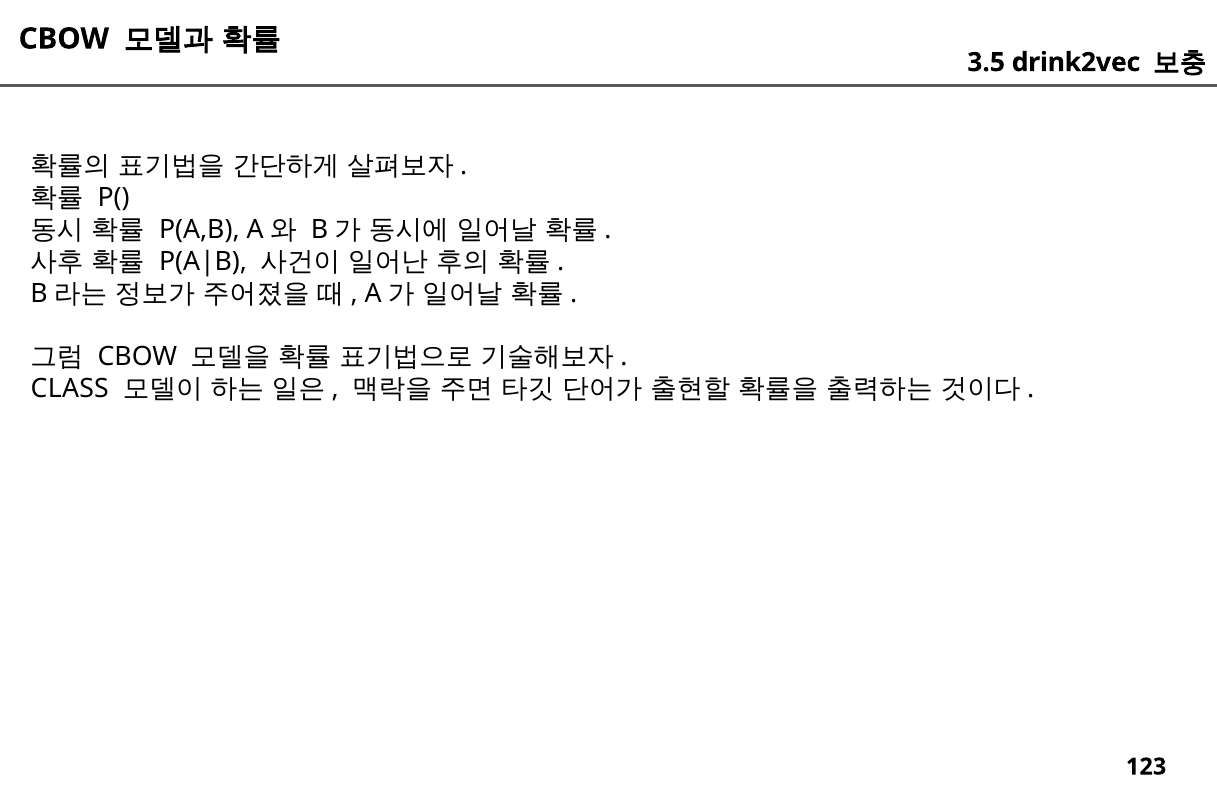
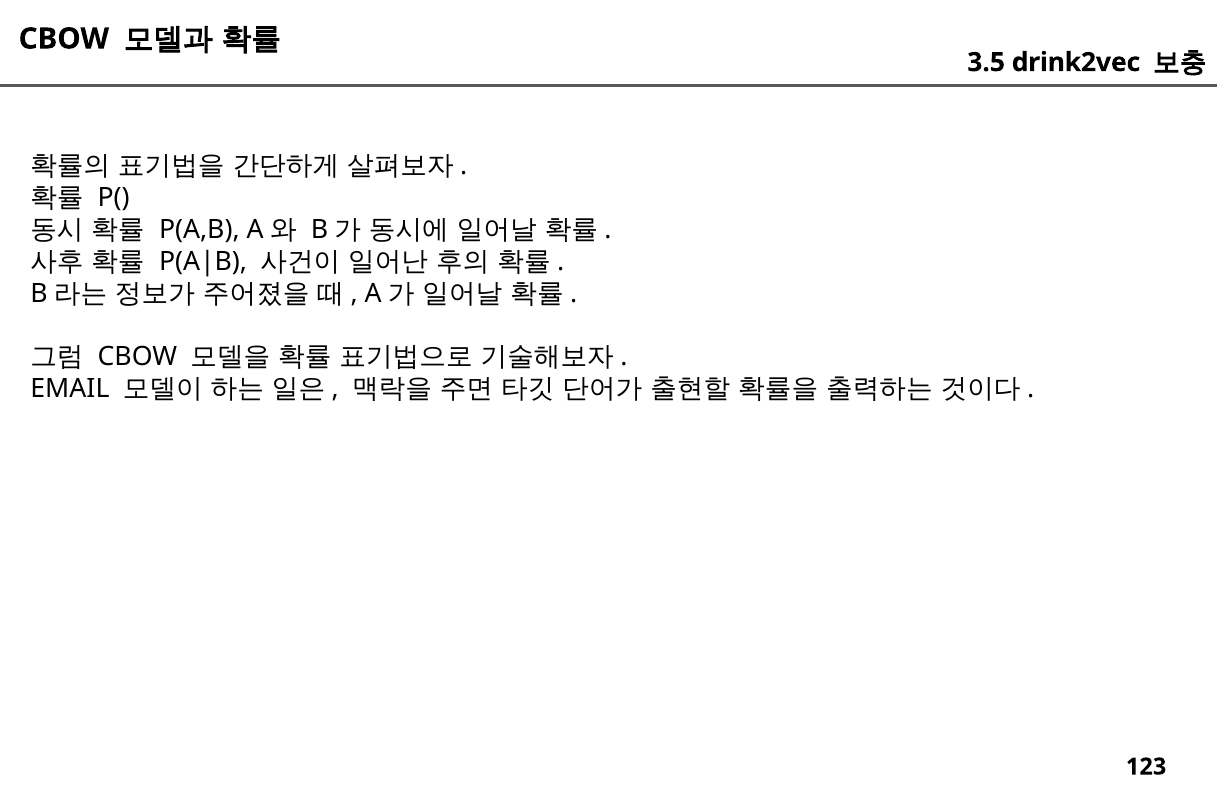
CLASS: CLASS -> EMAIL
